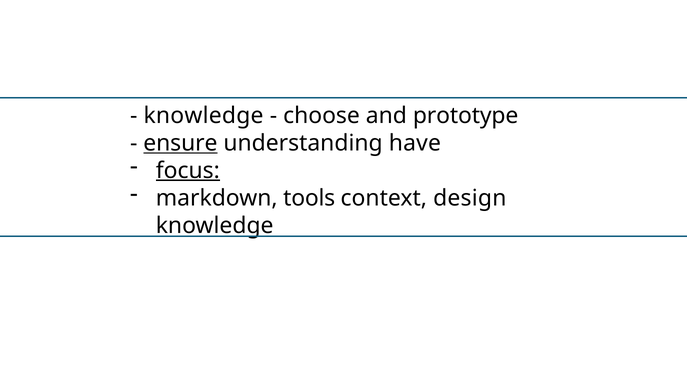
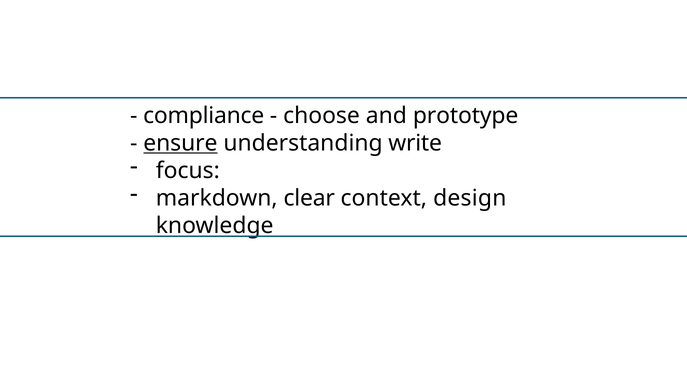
knowledge at (203, 116): knowledge -> compliance
have: have -> write
focus underline: present -> none
tools: tools -> clear
